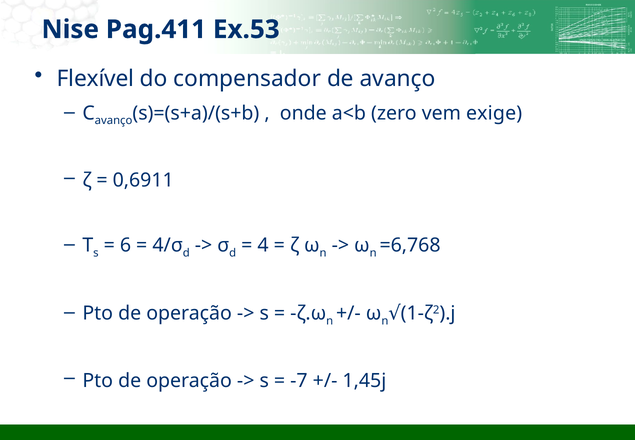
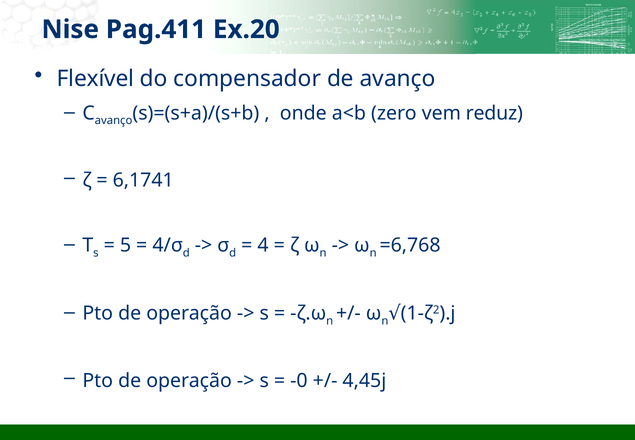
Ex.53: Ex.53 -> Ex.20
exige: exige -> reduz
0,6911: 0,6911 -> 6,1741
6: 6 -> 5
-7: -7 -> -0
1,45j: 1,45j -> 4,45j
